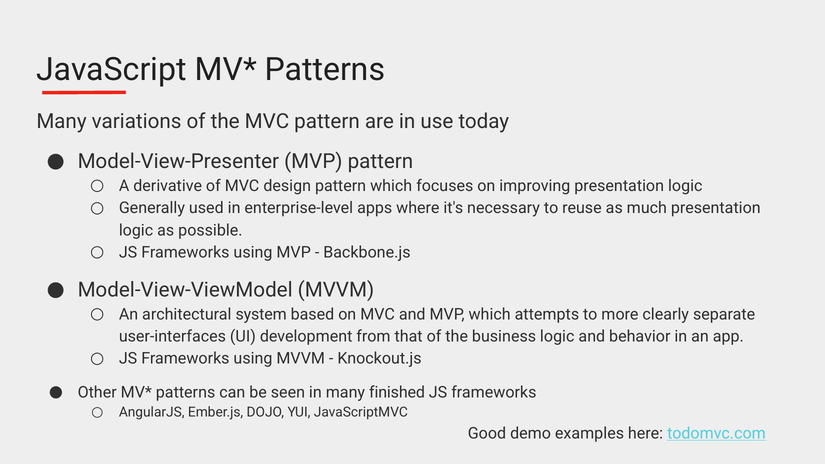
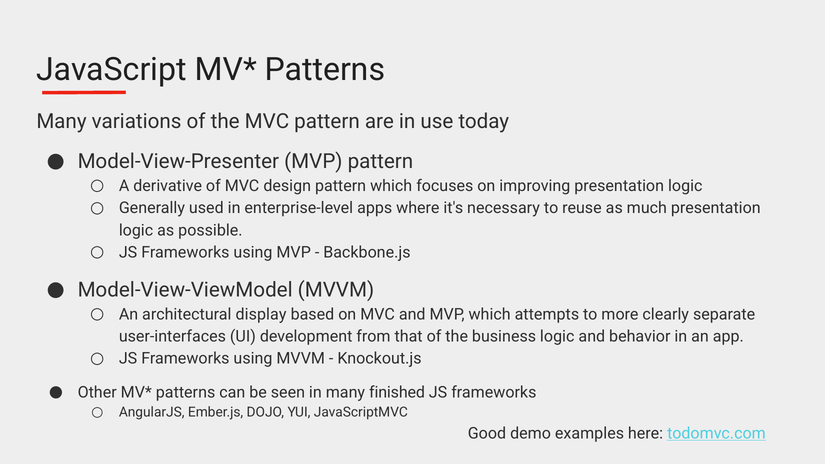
system: system -> display
